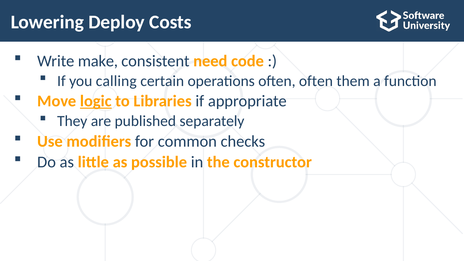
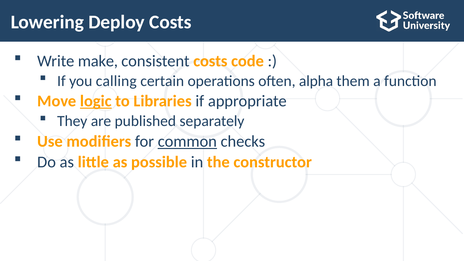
consistent need: need -> costs
often often: often -> alpha
common underline: none -> present
